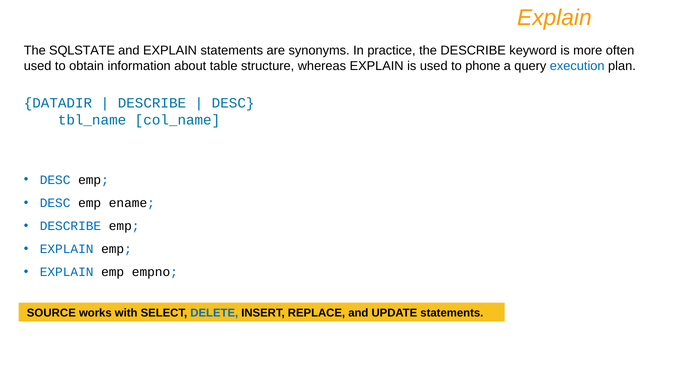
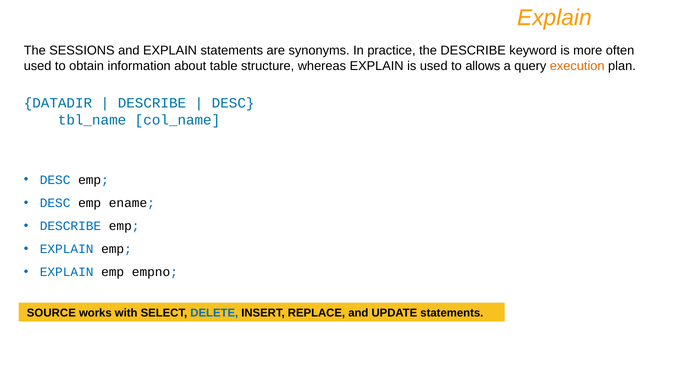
SQLSTATE: SQLSTATE -> SESSIONS
phone: phone -> allows
execution colour: blue -> orange
